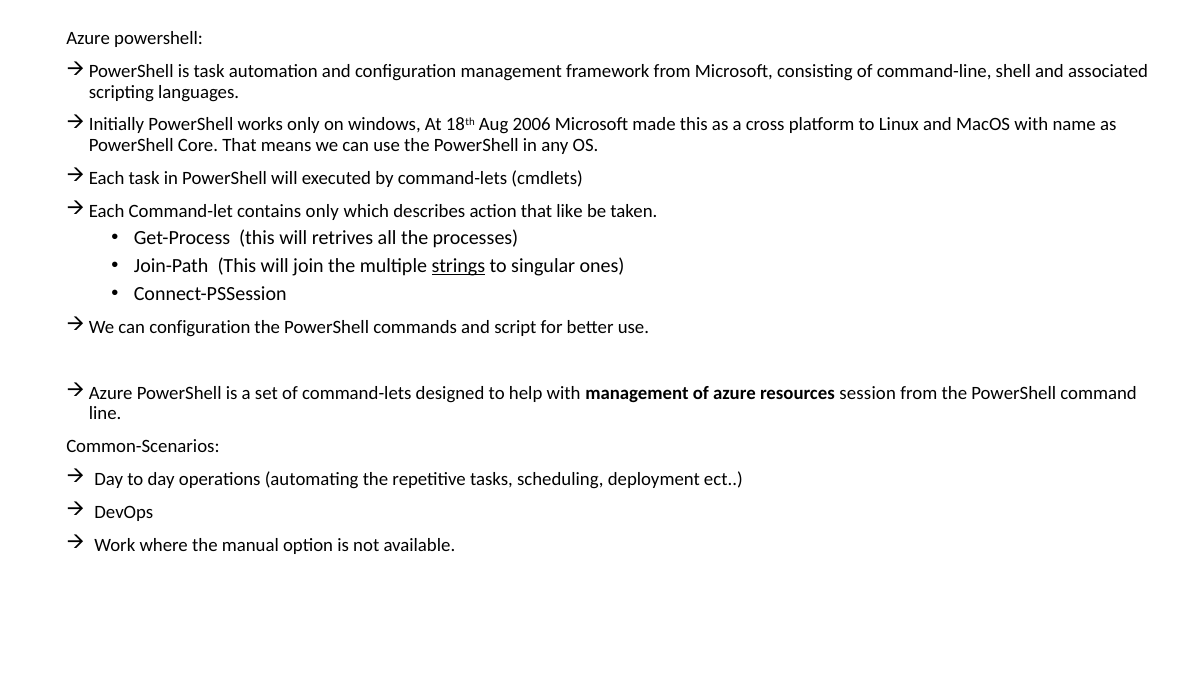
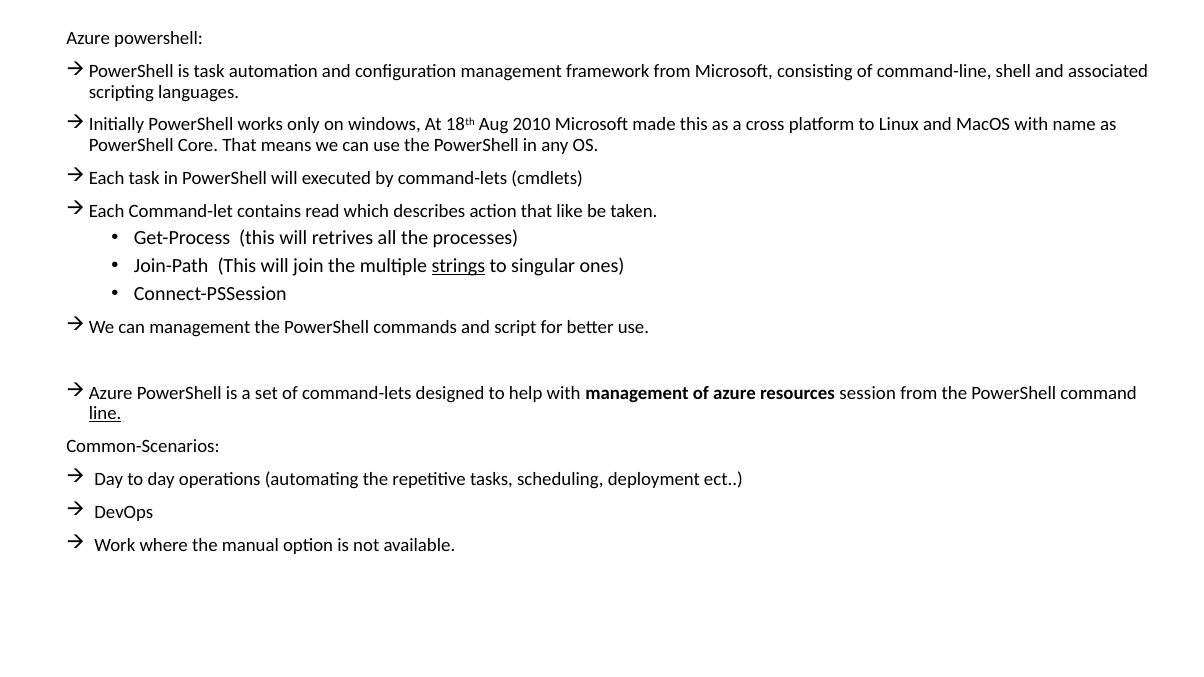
2006: 2006 -> 2010
contains only: only -> read
can configuration: configuration -> management
line underline: none -> present
